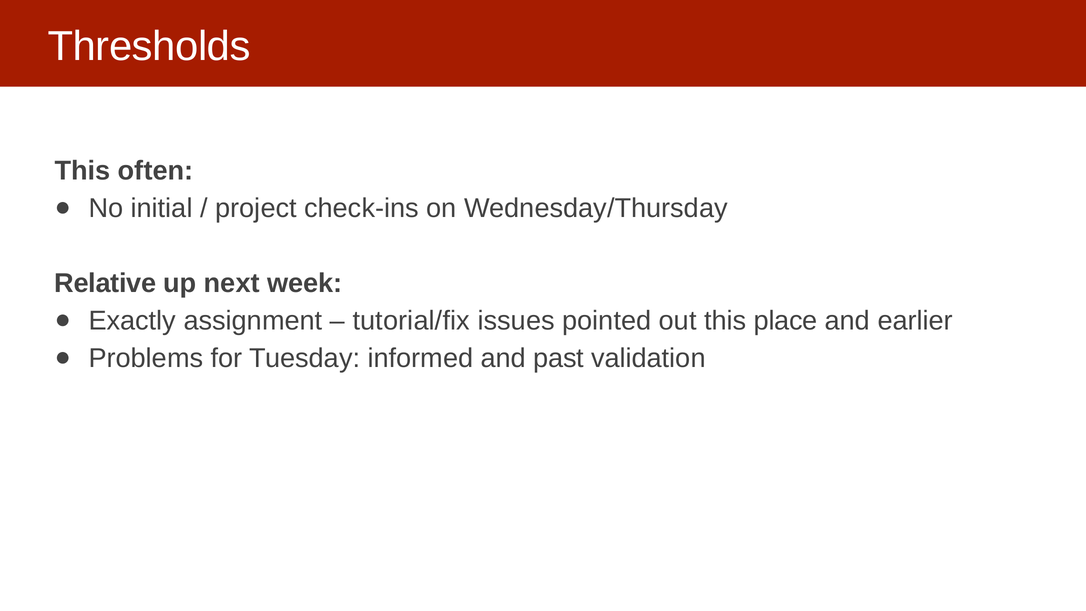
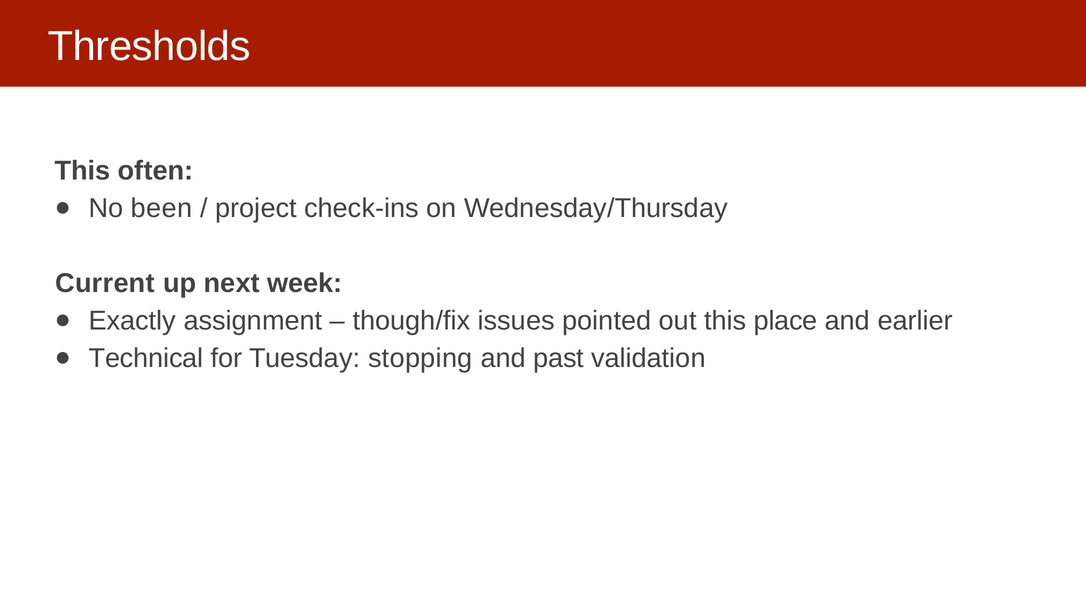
initial: initial -> been
Relative: Relative -> Current
tutorial/fix: tutorial/fix -> though/fix
Problems: Problems -> Technical
informed: informed -> stopping
